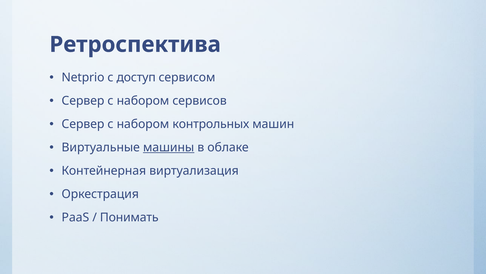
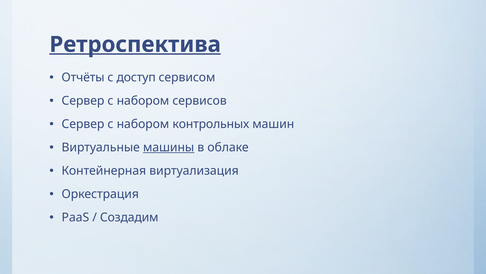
Ретроспектива underline: none -> present
Netprio: Netprio -> Отчёты
Понимать: Понимать -> Создадим
